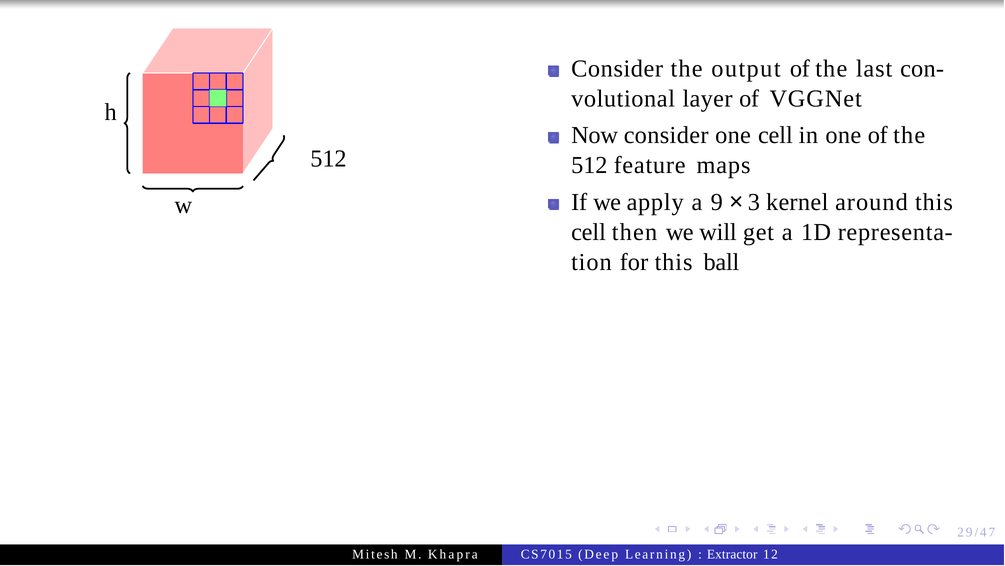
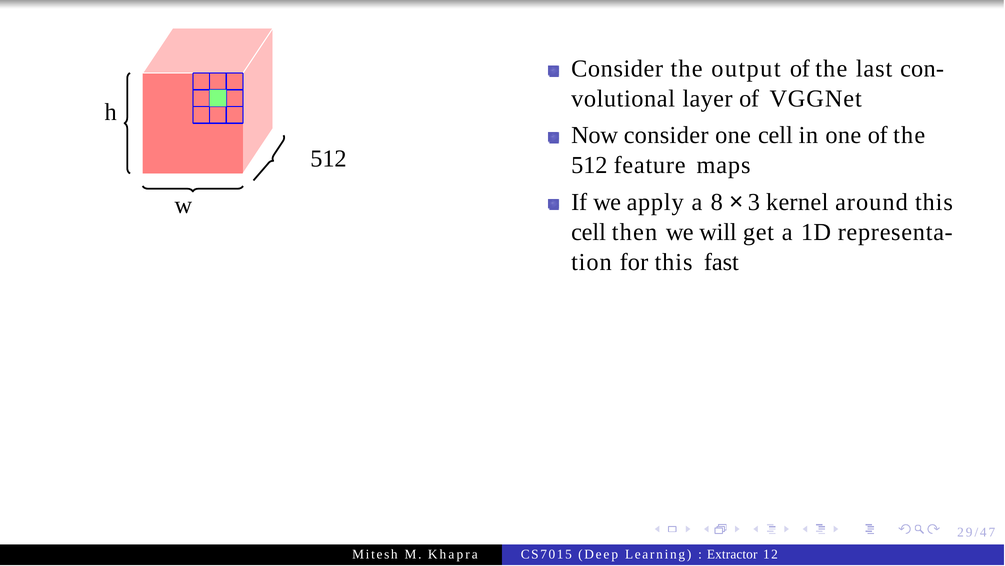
9: 9 -> 8
ball: ball -> fast
